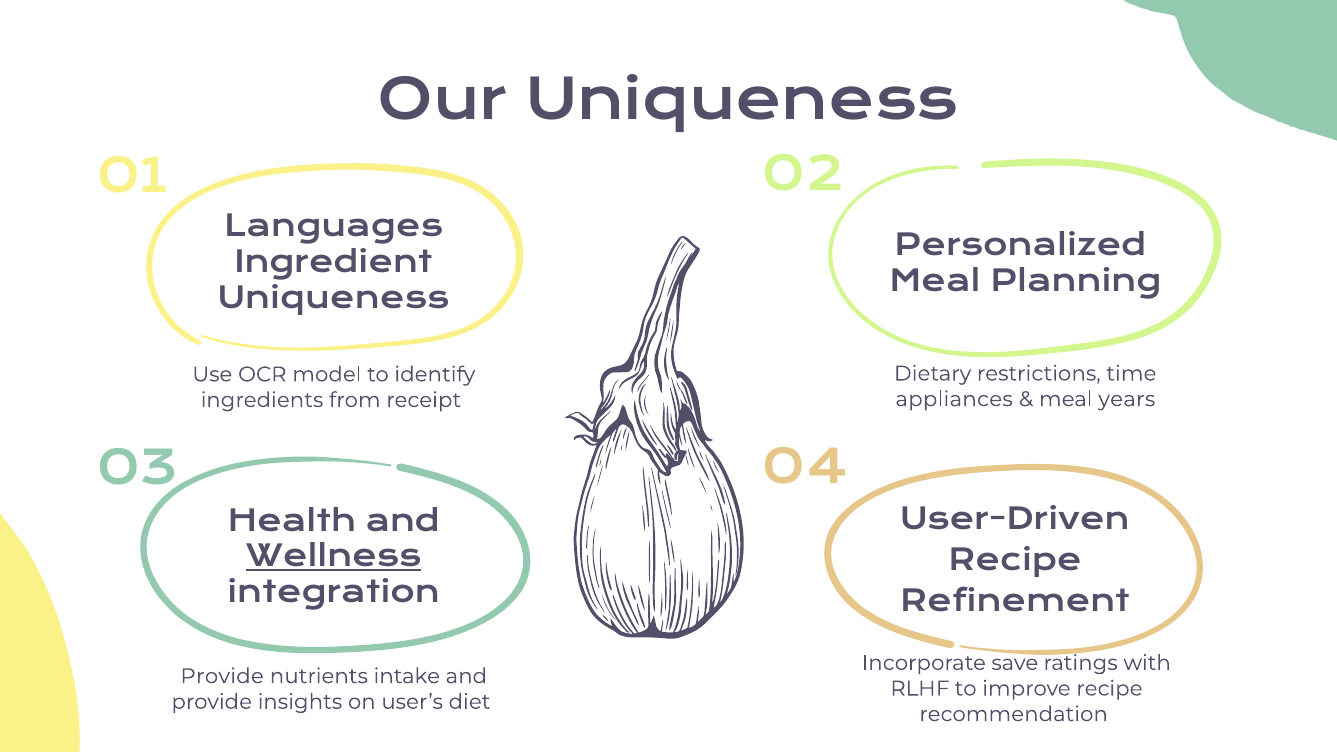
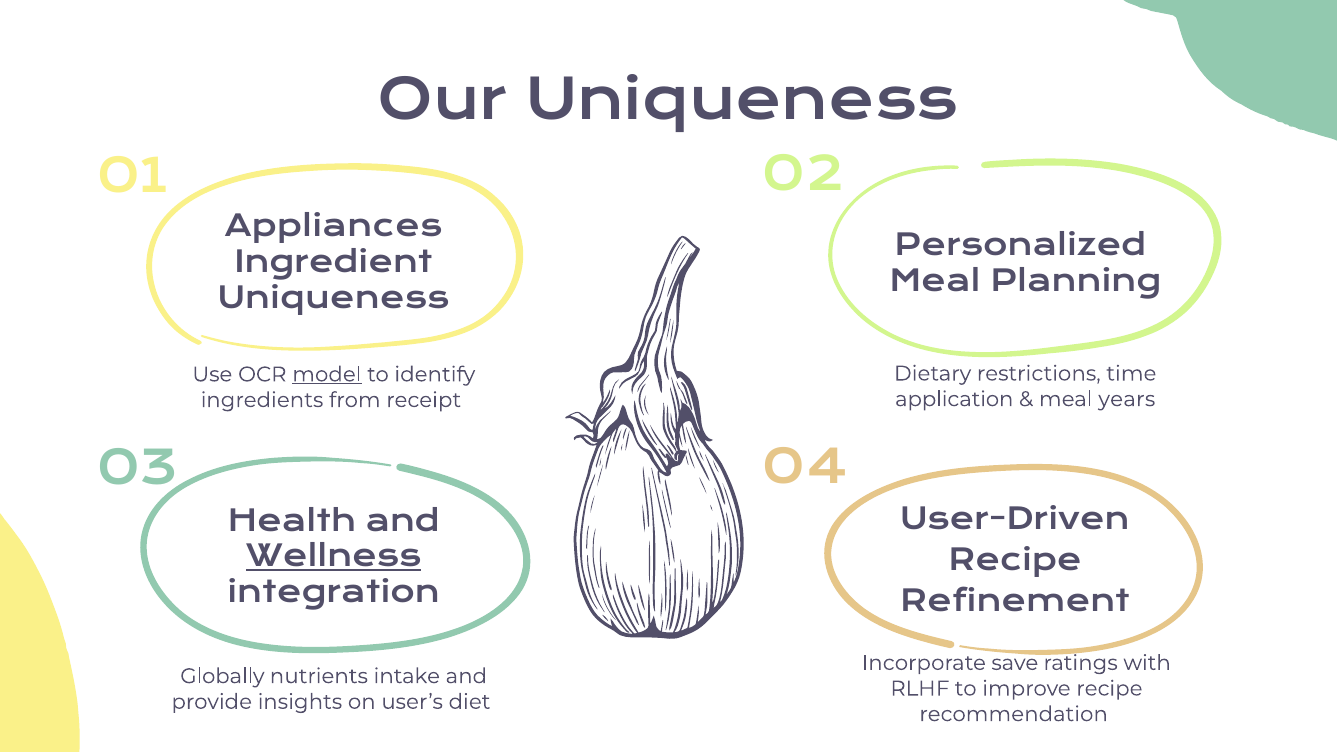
Languages: Languages -> Appliances
model underline: none -> present
appliances: appliances -> application
Provide at (222, 676): Provide -> Globally
